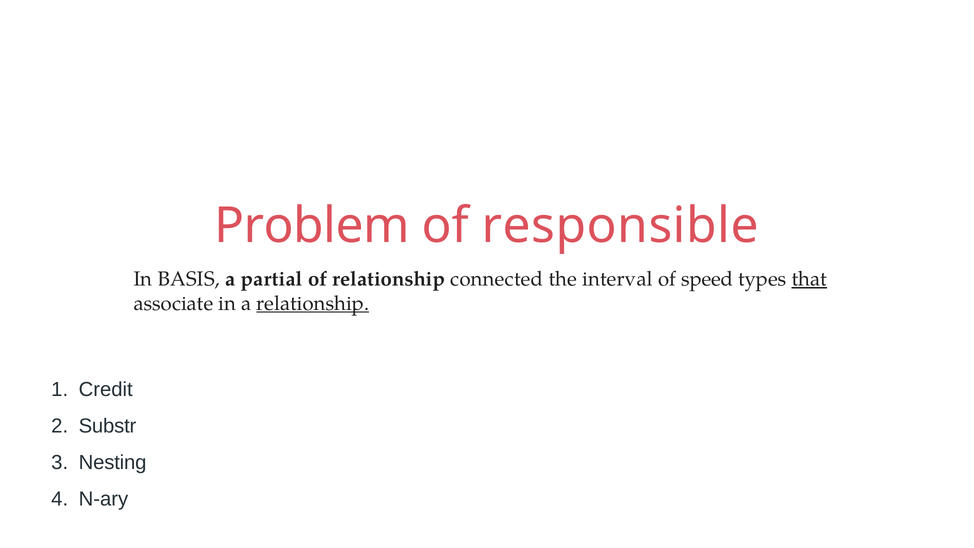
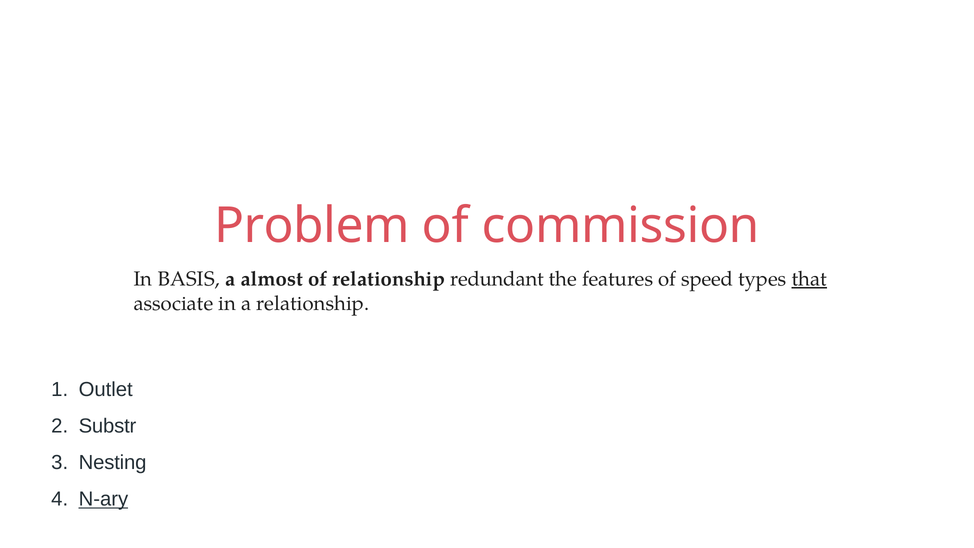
responsible: responsible -> commission
partial: partial -> almost
connected: connected -> redundant
interval: interval -> features
relationship at (313, 303) underline: present -> none
Credit: Credit -> Outlet
N-ary underline: none -> present
